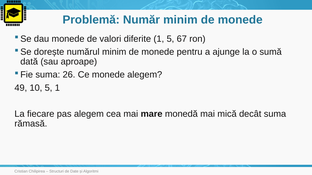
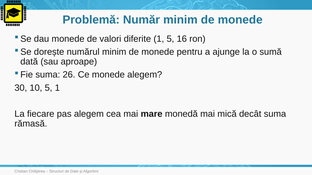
67: 67 -> 16
49: 49 -> 30
